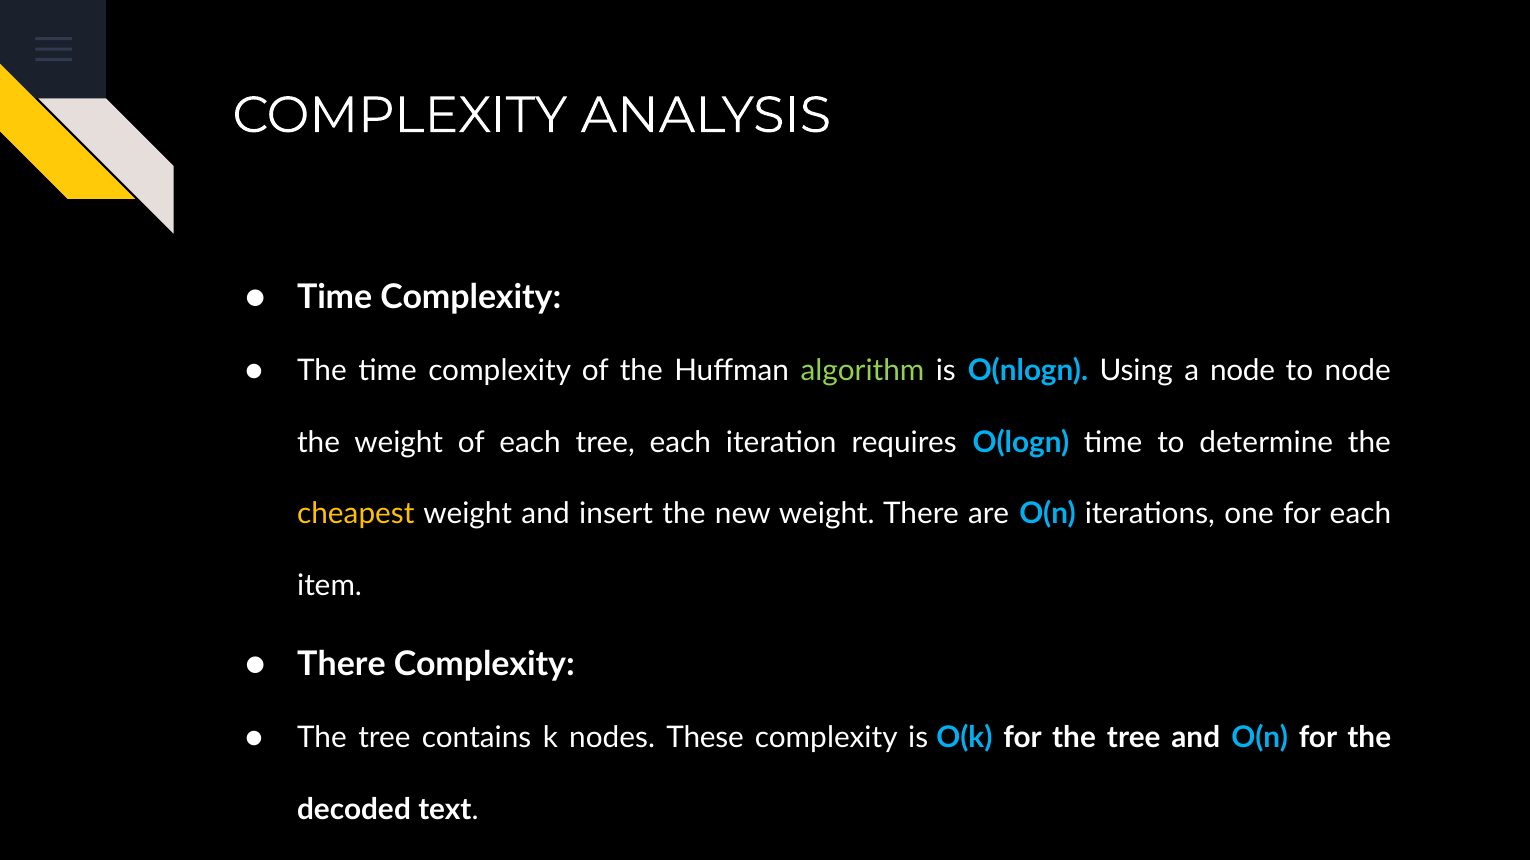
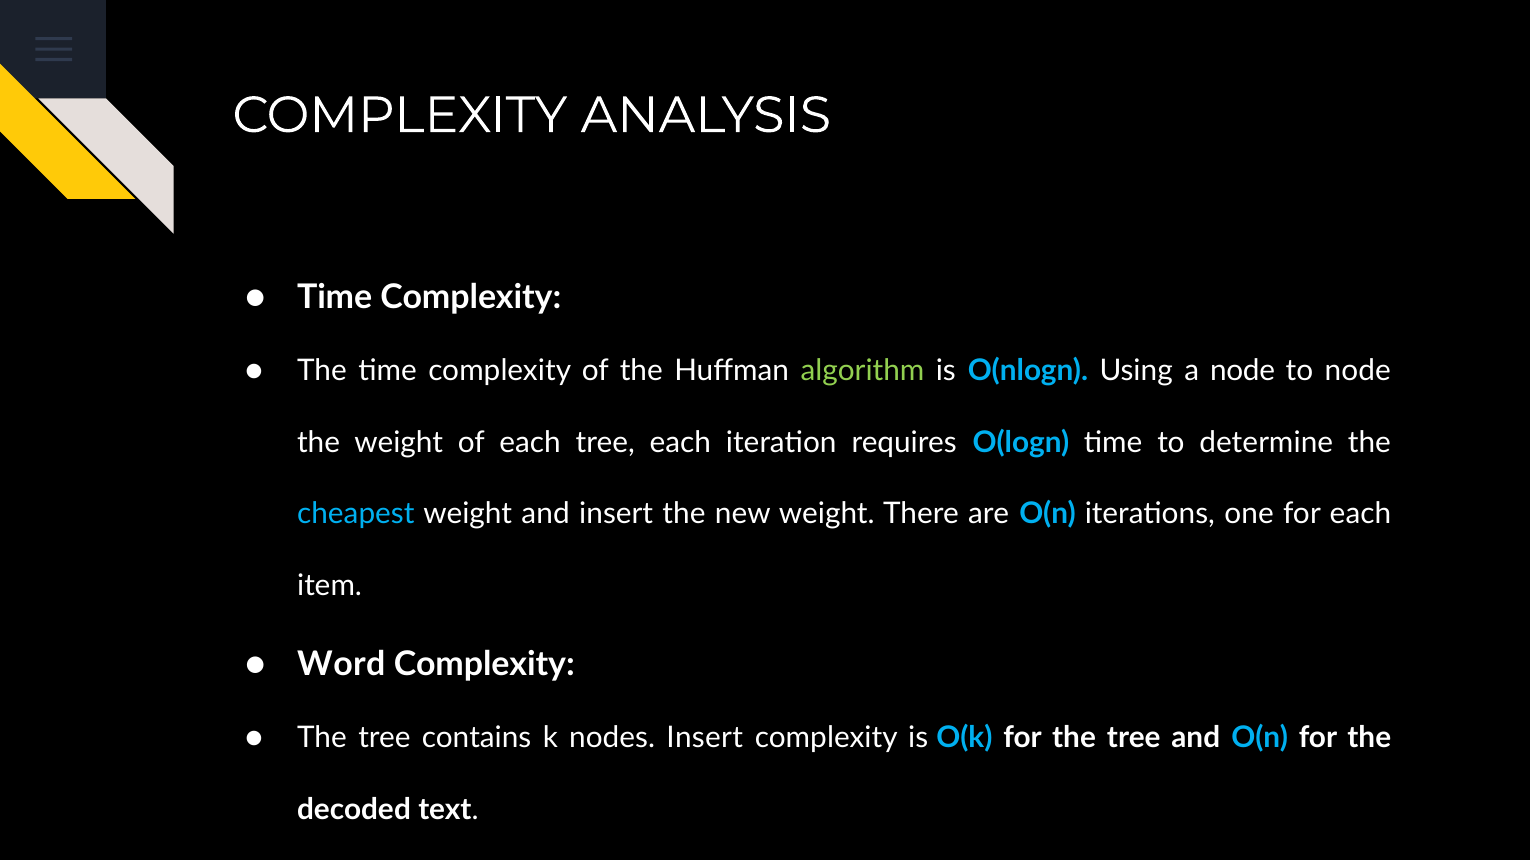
cheapest colour: yellow -> light blue
There at (341, 665): There -> Word
nodes These: These -> Insert
